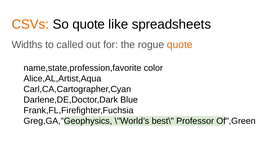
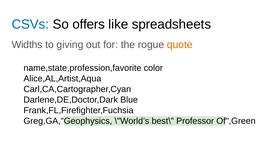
CSVs colour: orange -> blue
So quote: quote -> offers
called: called -> giving
